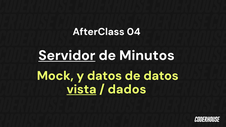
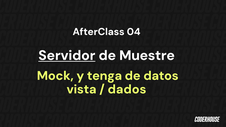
Minutos: Minutos -> Muestre
y datos: datos -> tenga
vista underline: present -> none
